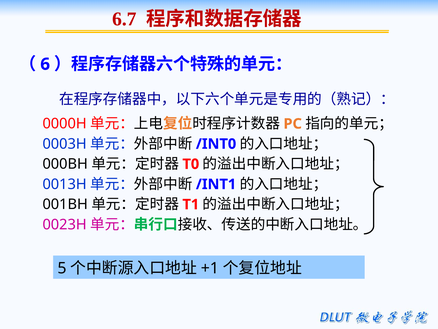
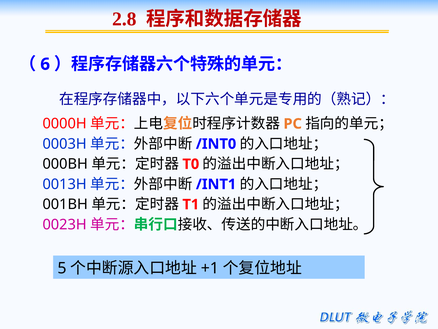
6.7: 6.7 -> 2.8
